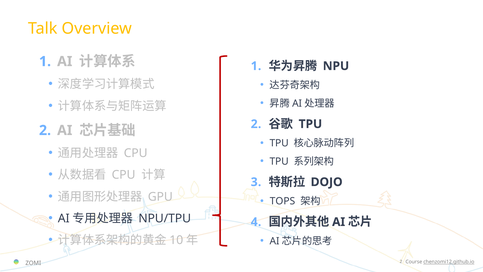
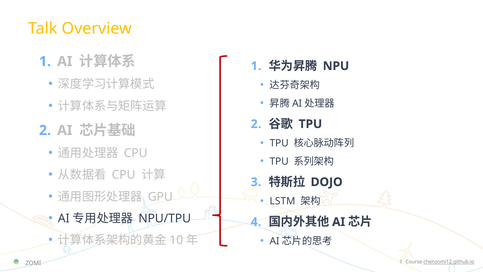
TOPS: TOPS -> LSTM
